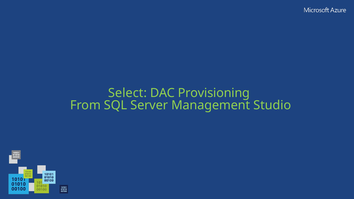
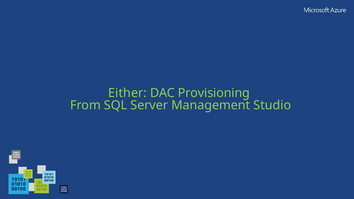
Select: Select -> Either
